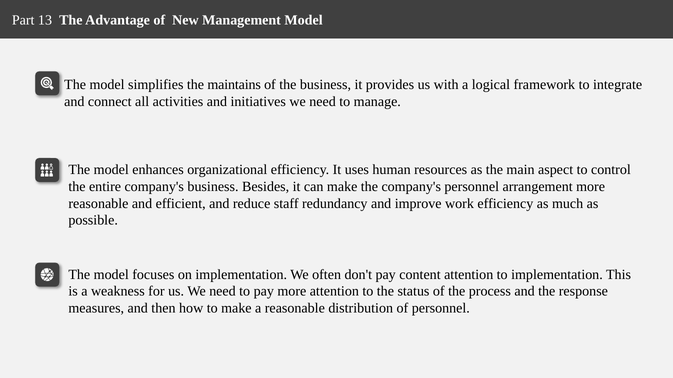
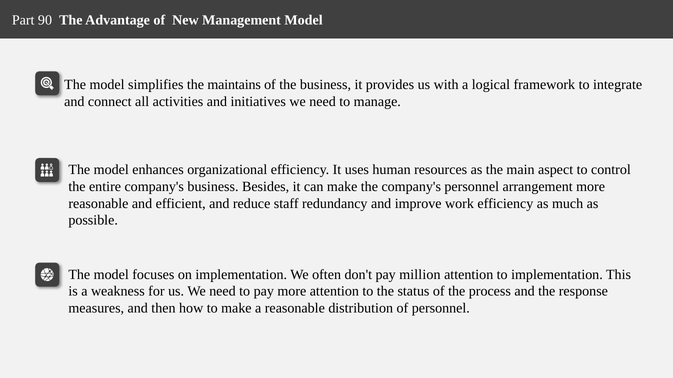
13: 13 -> 90
content: content -> million
